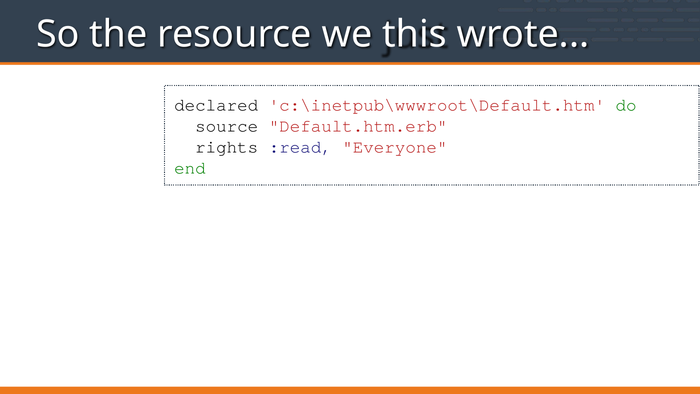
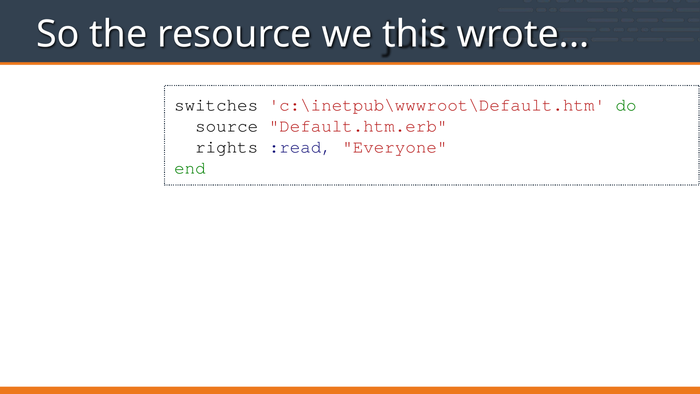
declared: declared -> switches
